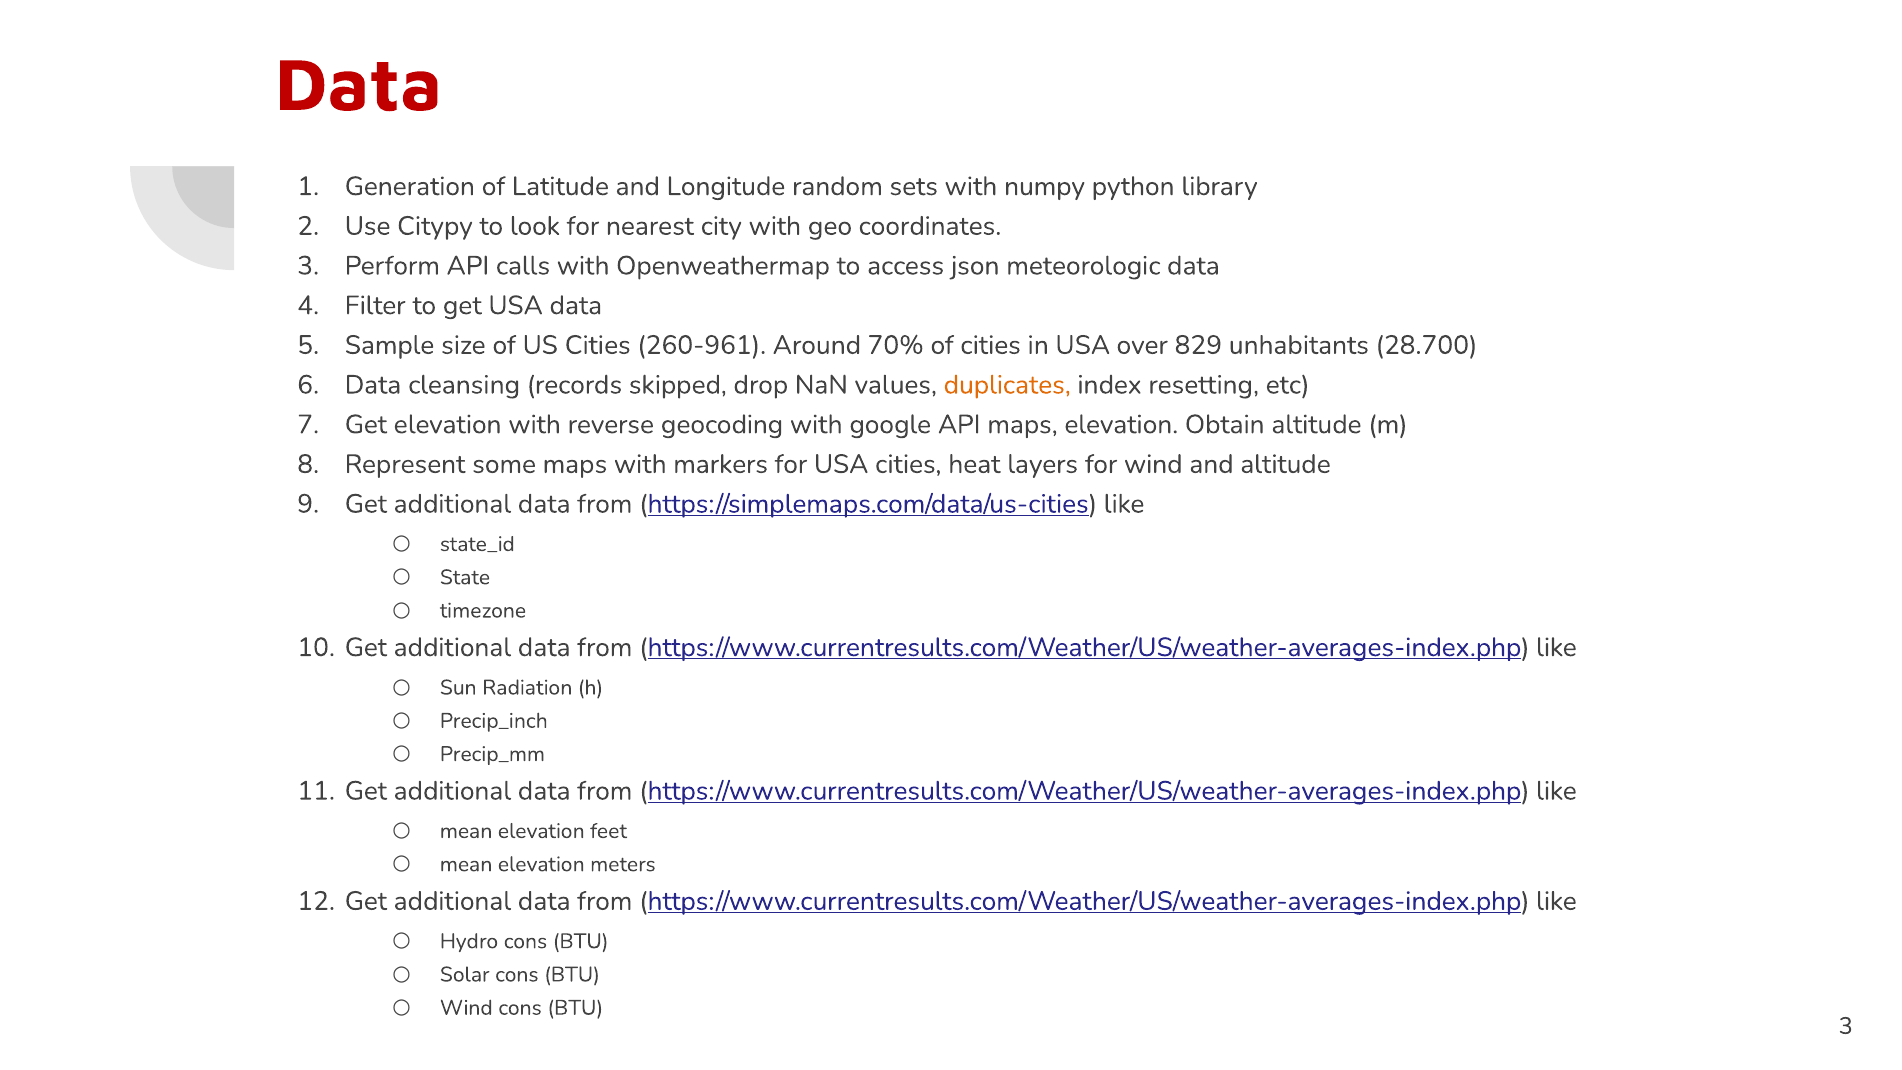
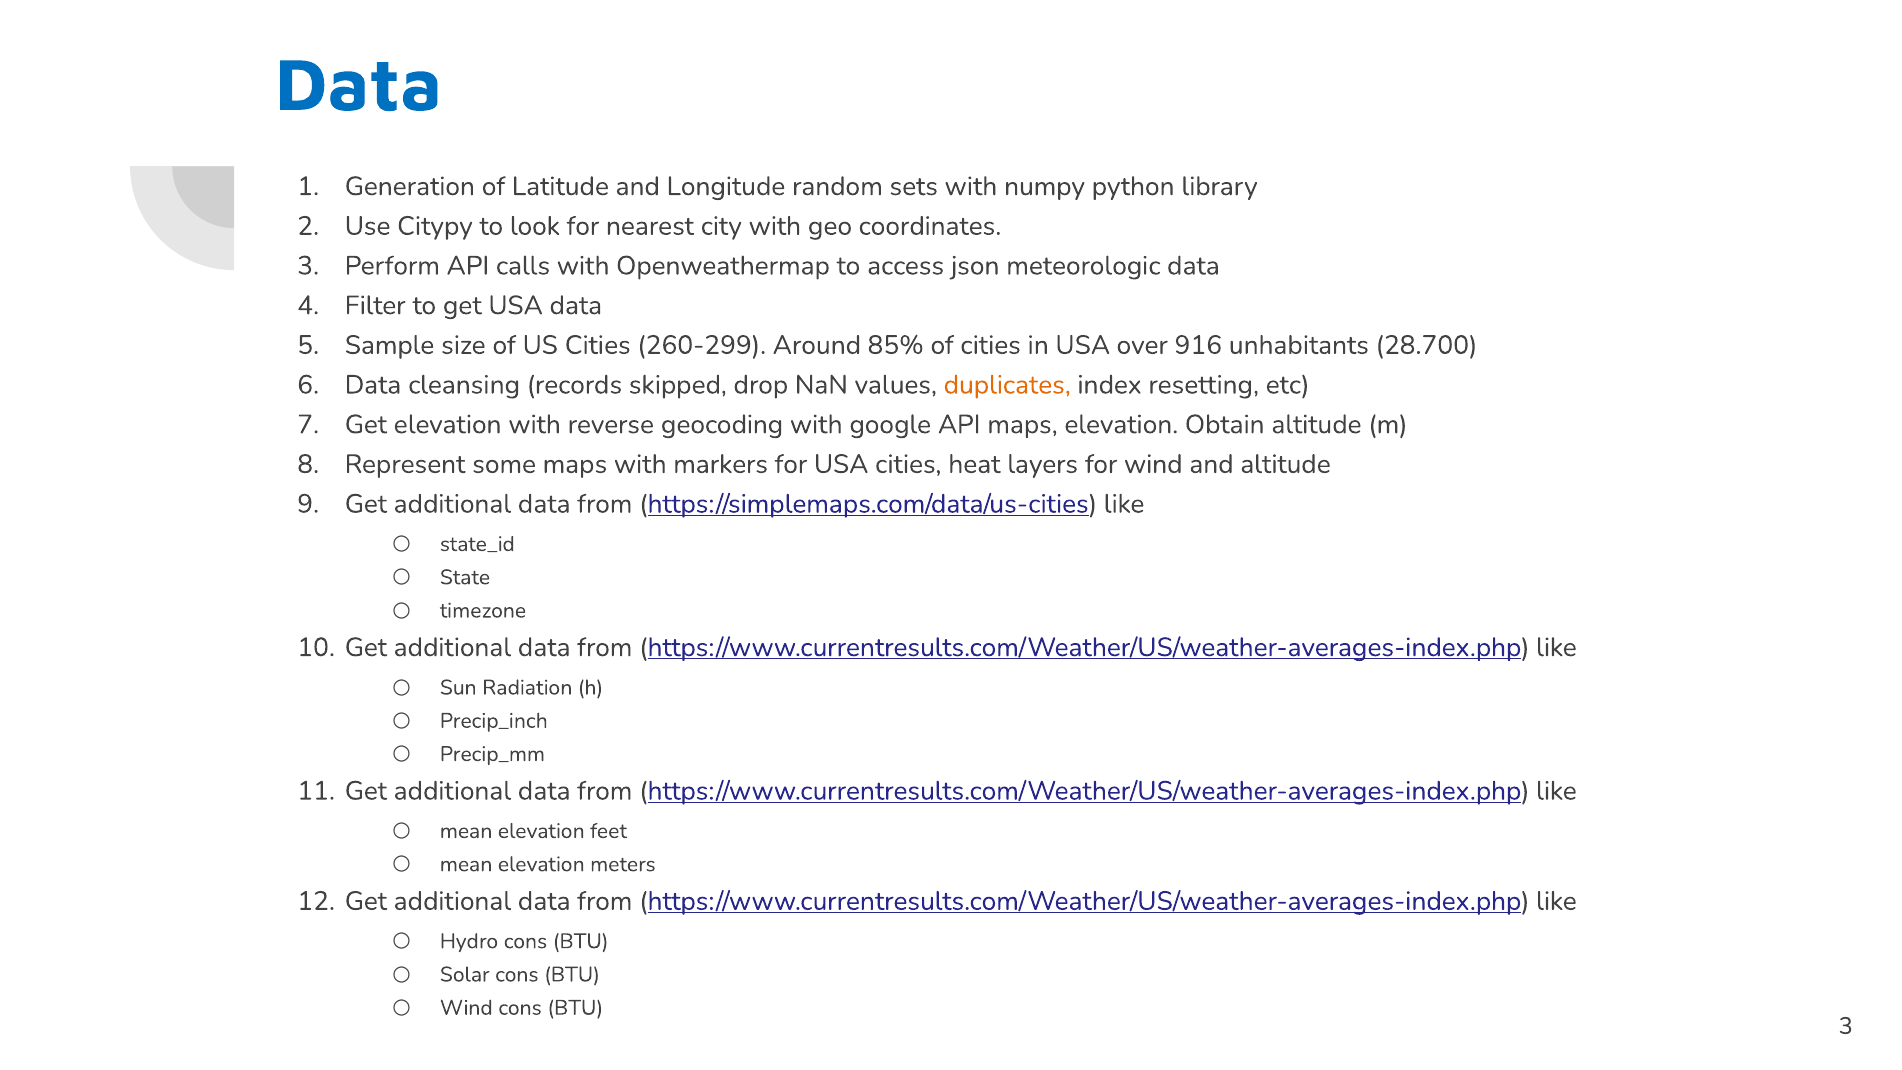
Data at (359, 85) colour: red -> blue
260-961: 260-961 -> 260-299
70%: 70% -> 85%
829: 829 -> 916
